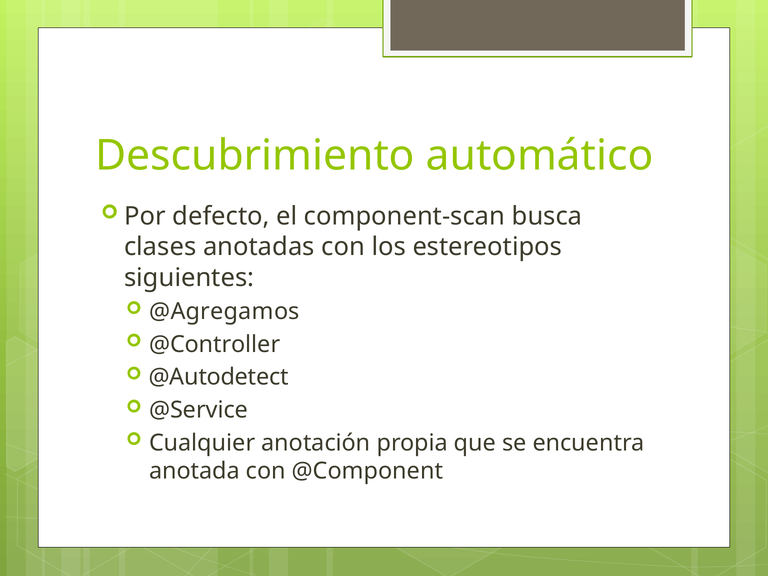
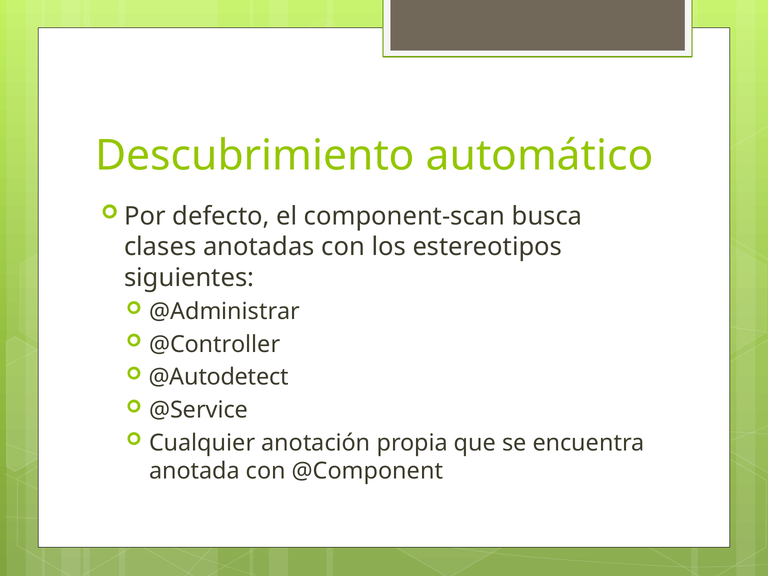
@Agregamos: @Agregamos -> @Administrar
